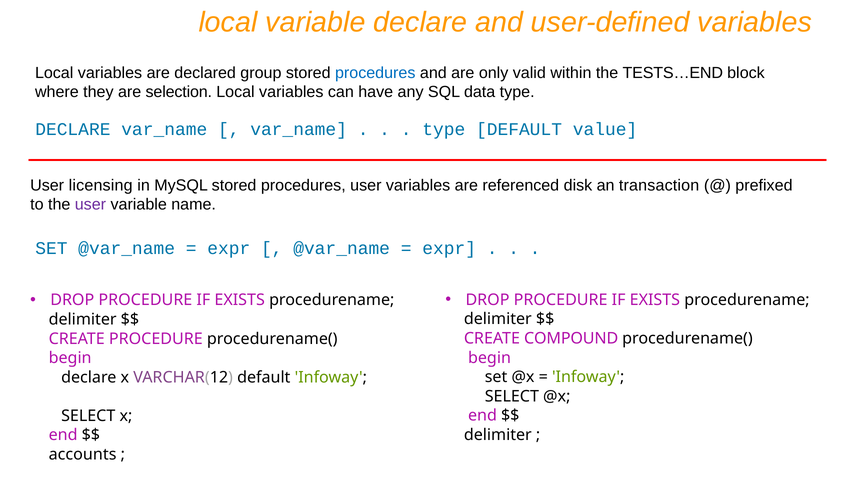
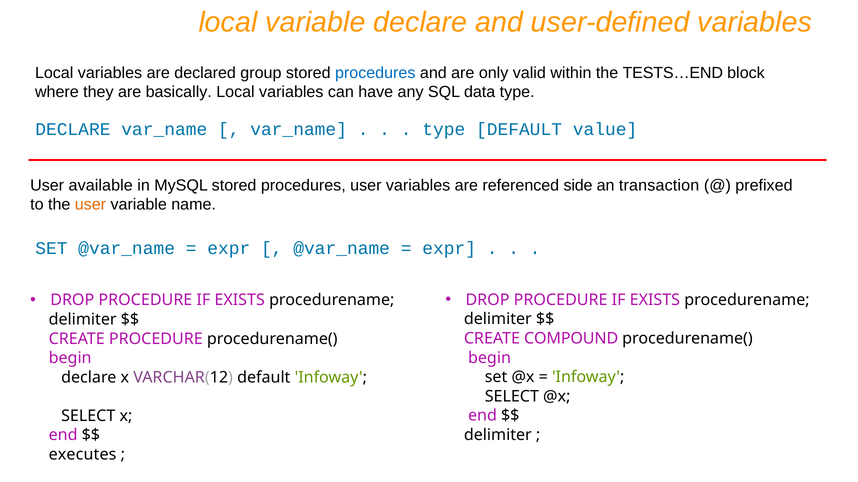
selection: selection -> basically
licensing: licensing -> available
disk: disk -> side
user at (90, 205) colour: purple -> orange
accounts: accounts -> executes
